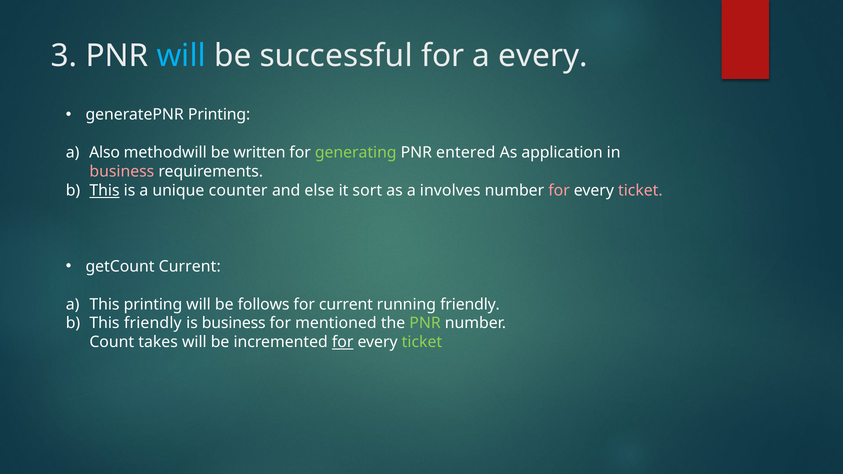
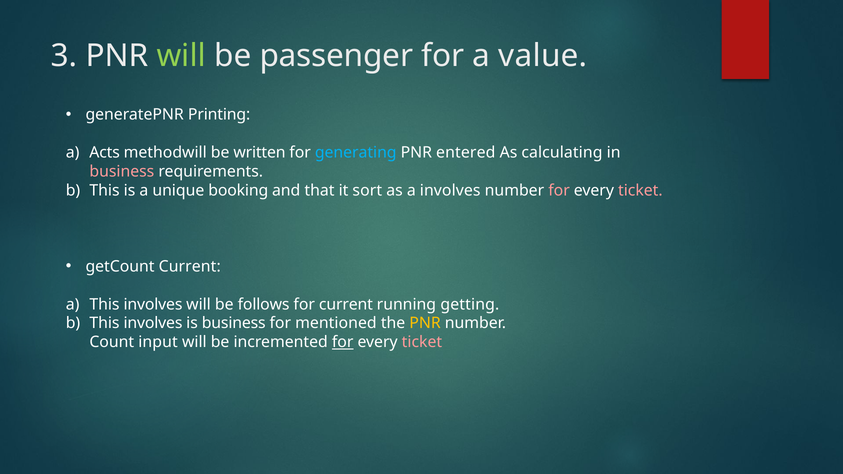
will at (181, 56) colour: light blue -> light green
successful: successful -> passenger
a every: every -> value
Also: Also -> Acts
generating colour: light green -> light blue
application: application -> calculating
This at (105, 191) underline: present -> none
counter: counter -> booking
else: else -> that
a This printing: printing -> involves
running friendly: friendly -> getting
friendly at (153, 323): friendly -> involves
PNR at (425, 323) colour: light green -> yellow
takes: takes -> input
ticket at (422, 342) colour: light green -> pink
